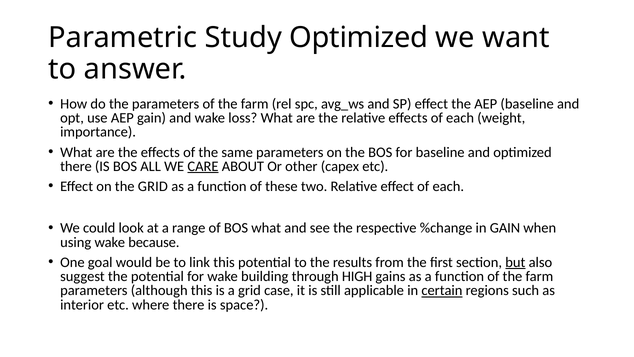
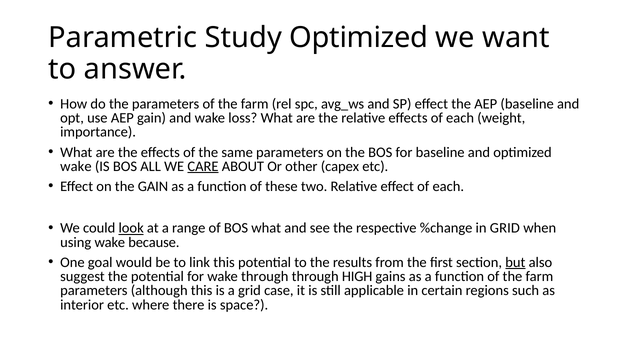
there at (76, 166): there -> wake
the GRID: GRID -> GAIN
look underline: none -> present
in GAIN: GAIN -> GRID
wake building: building -> through
certain underline: present -> none
